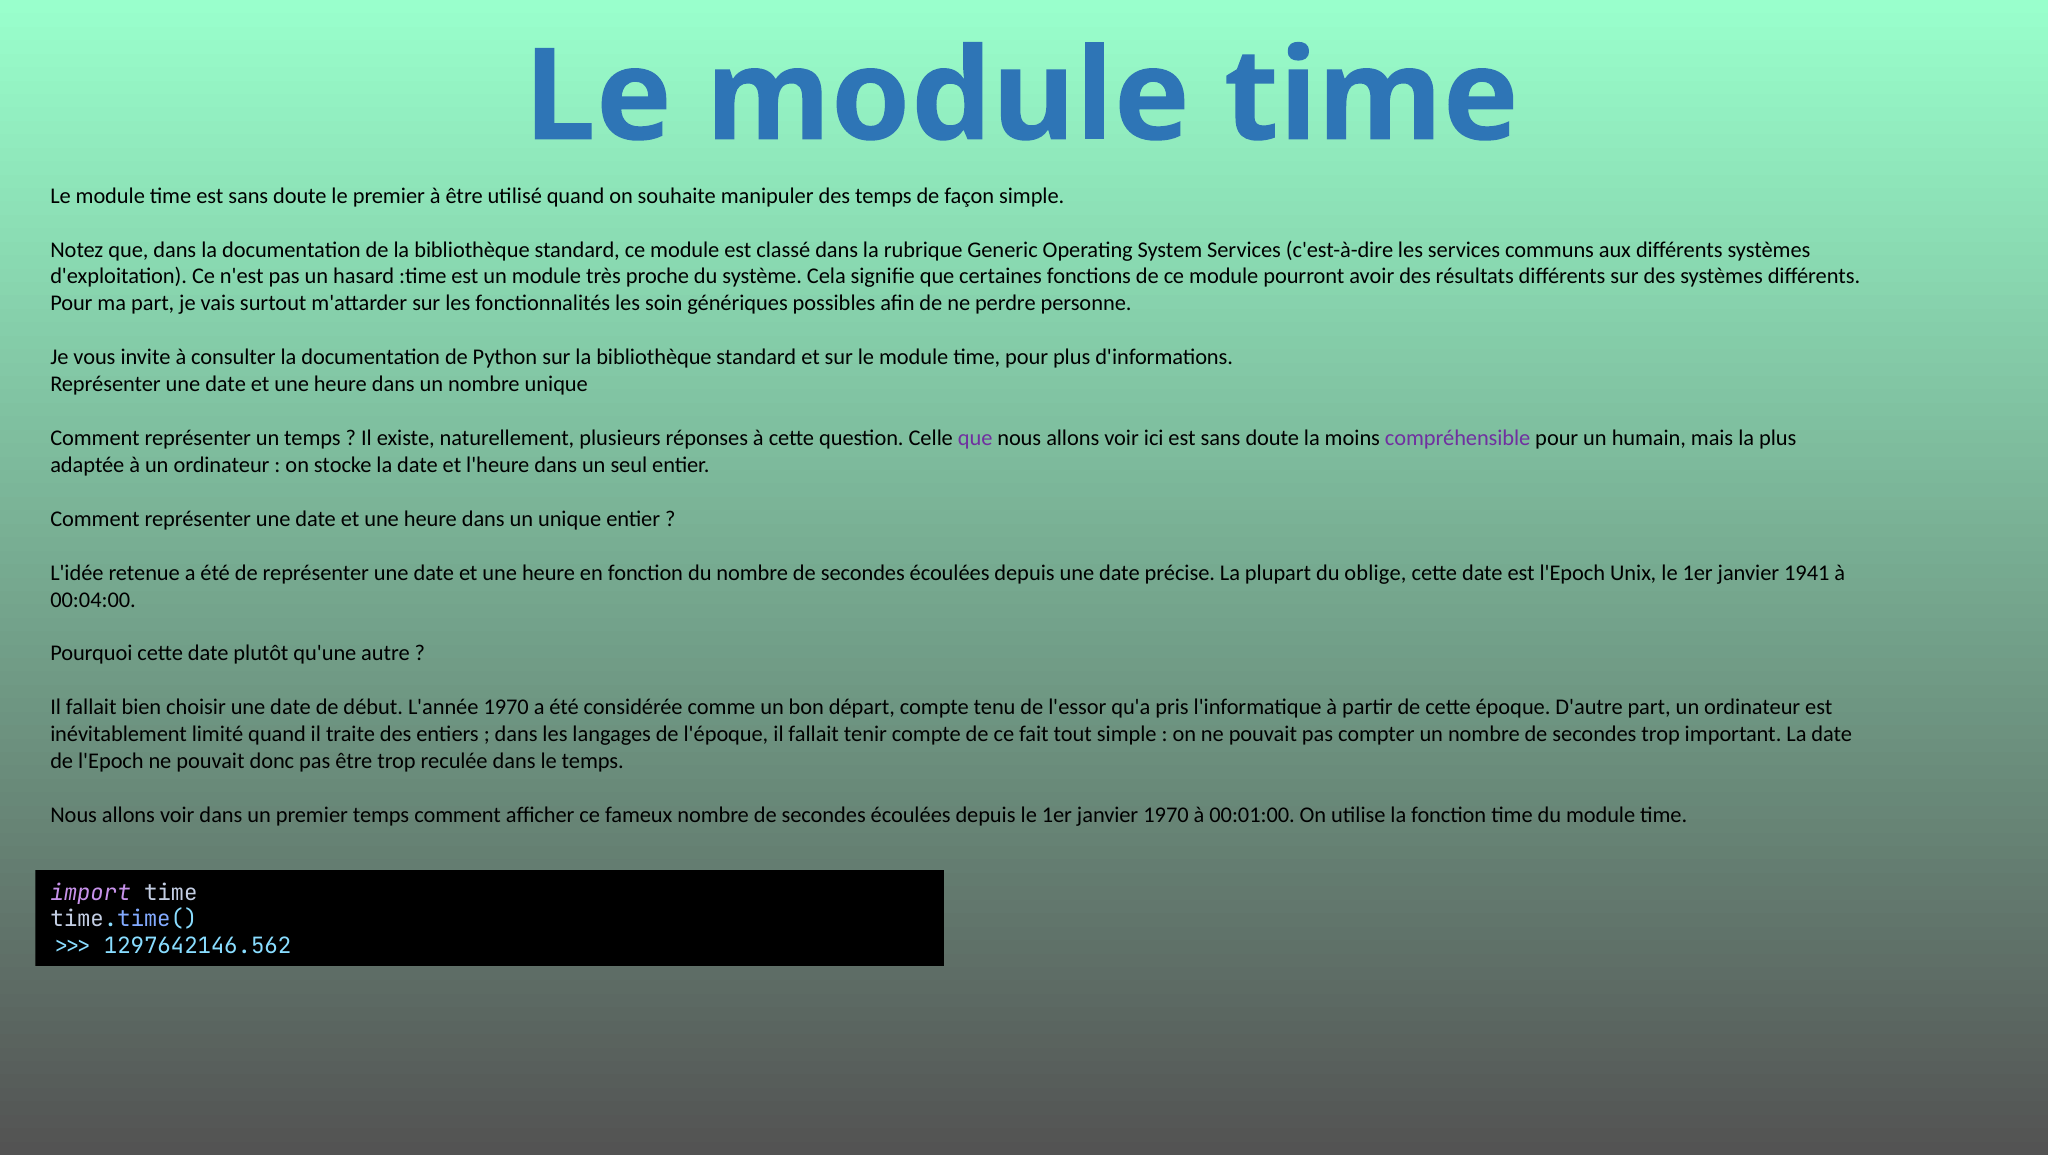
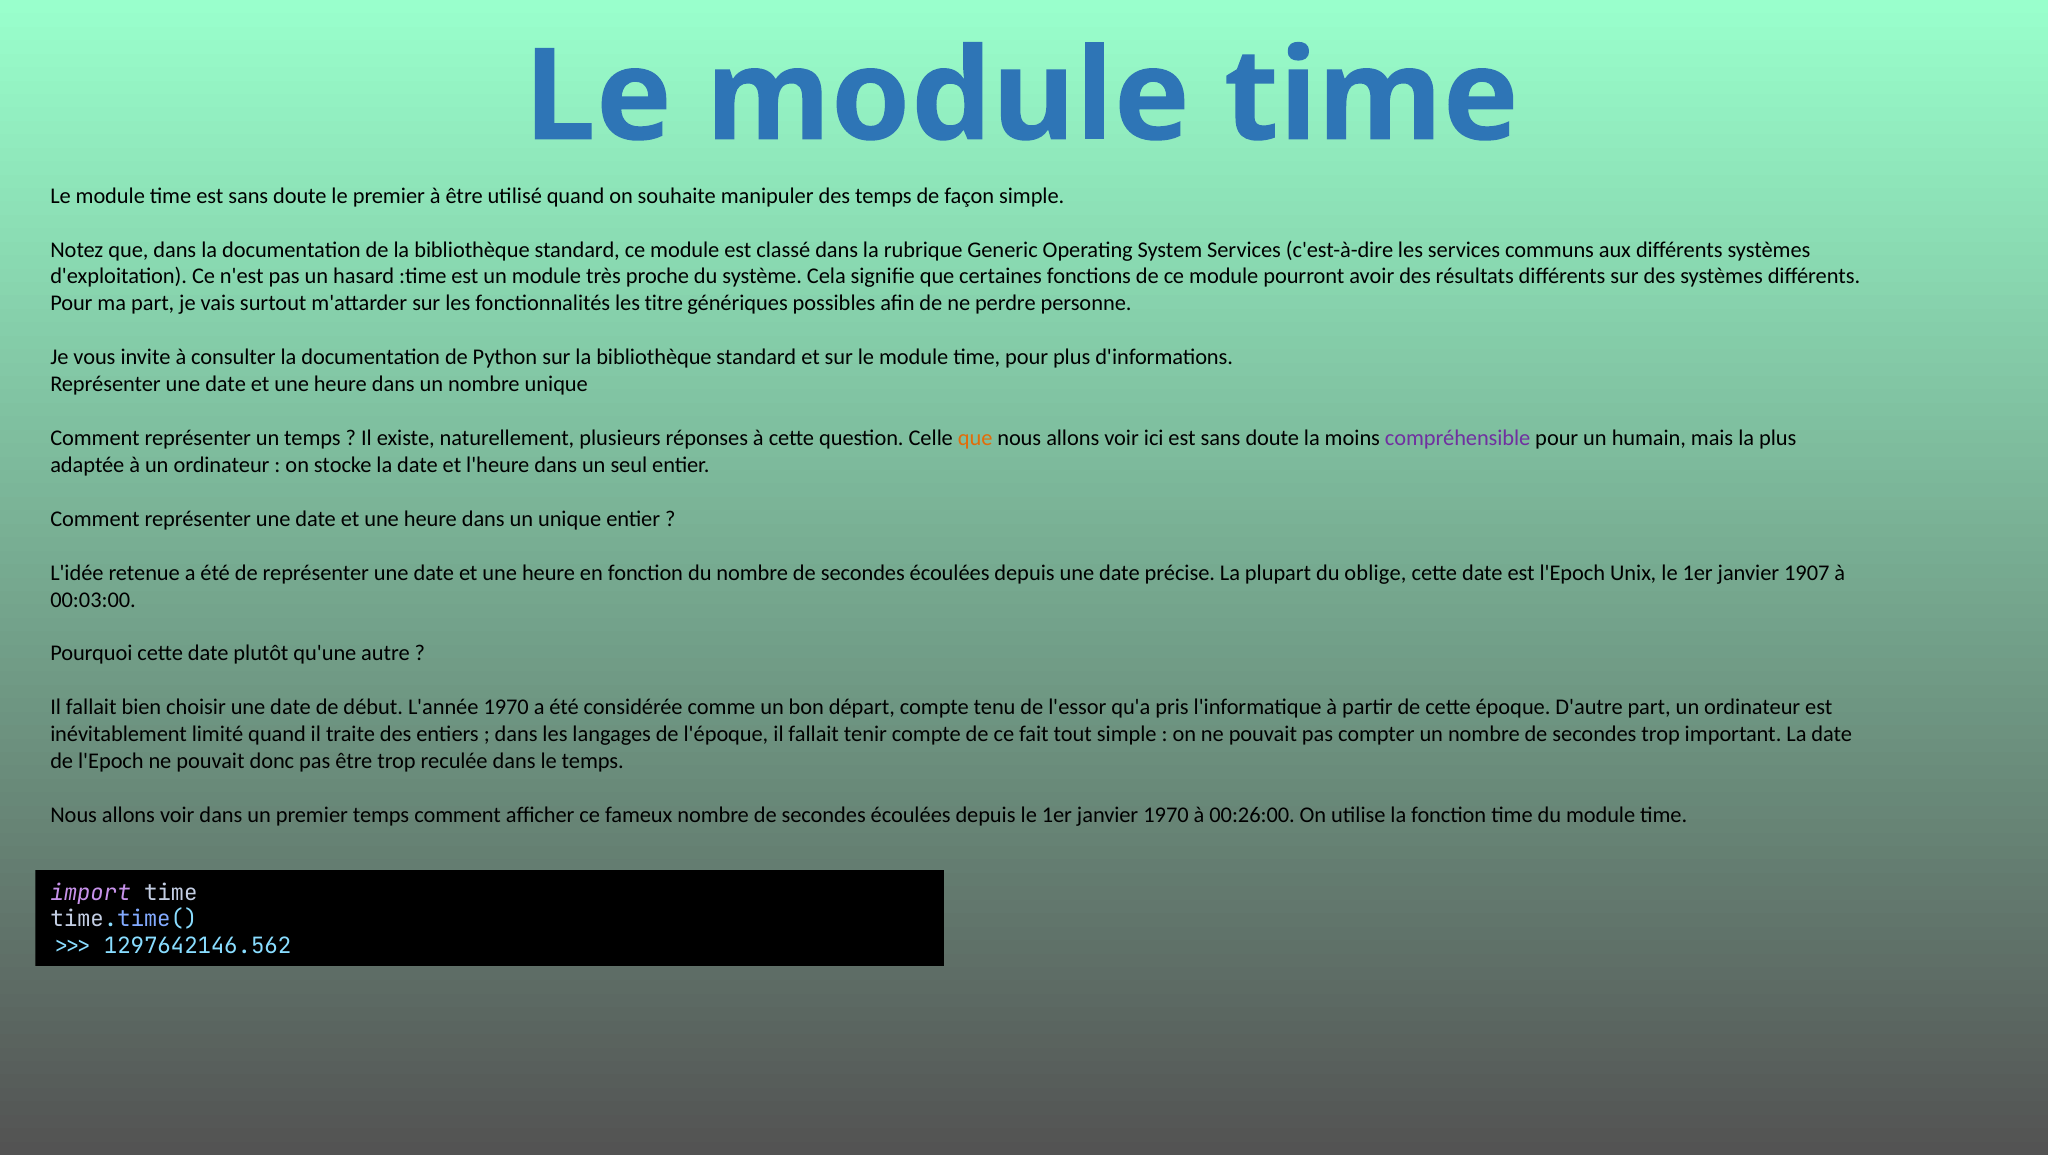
soin: soin -> titre
que at (975, 438) colour: purple -> orange
1941: 1941 -> 1907
00:04:00: 00:04:00 -> 00:03:00
00:01:00: 00:01:00 -> 00:26:00
